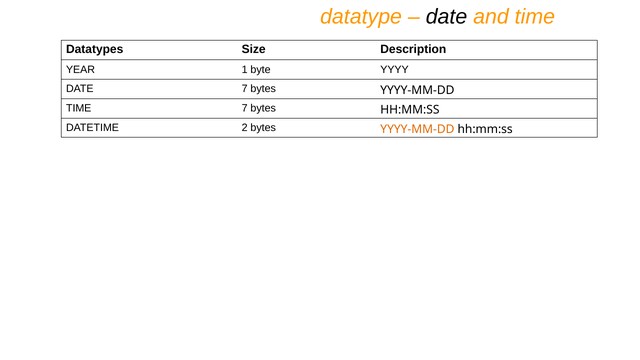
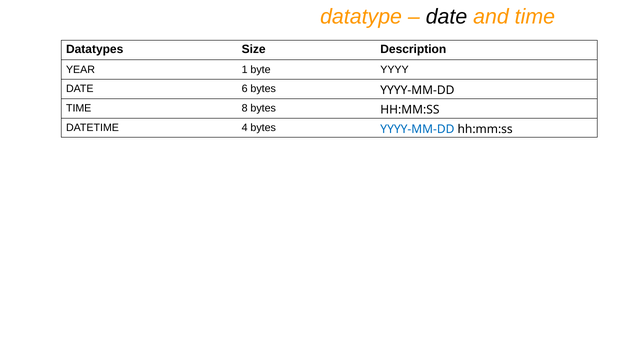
DATE 7: 7 -> 6
TIME 7: 7 -> 8
2: 2 -> 4
YYYY-MM-DD at (417, 129) colour: orange -> blue
